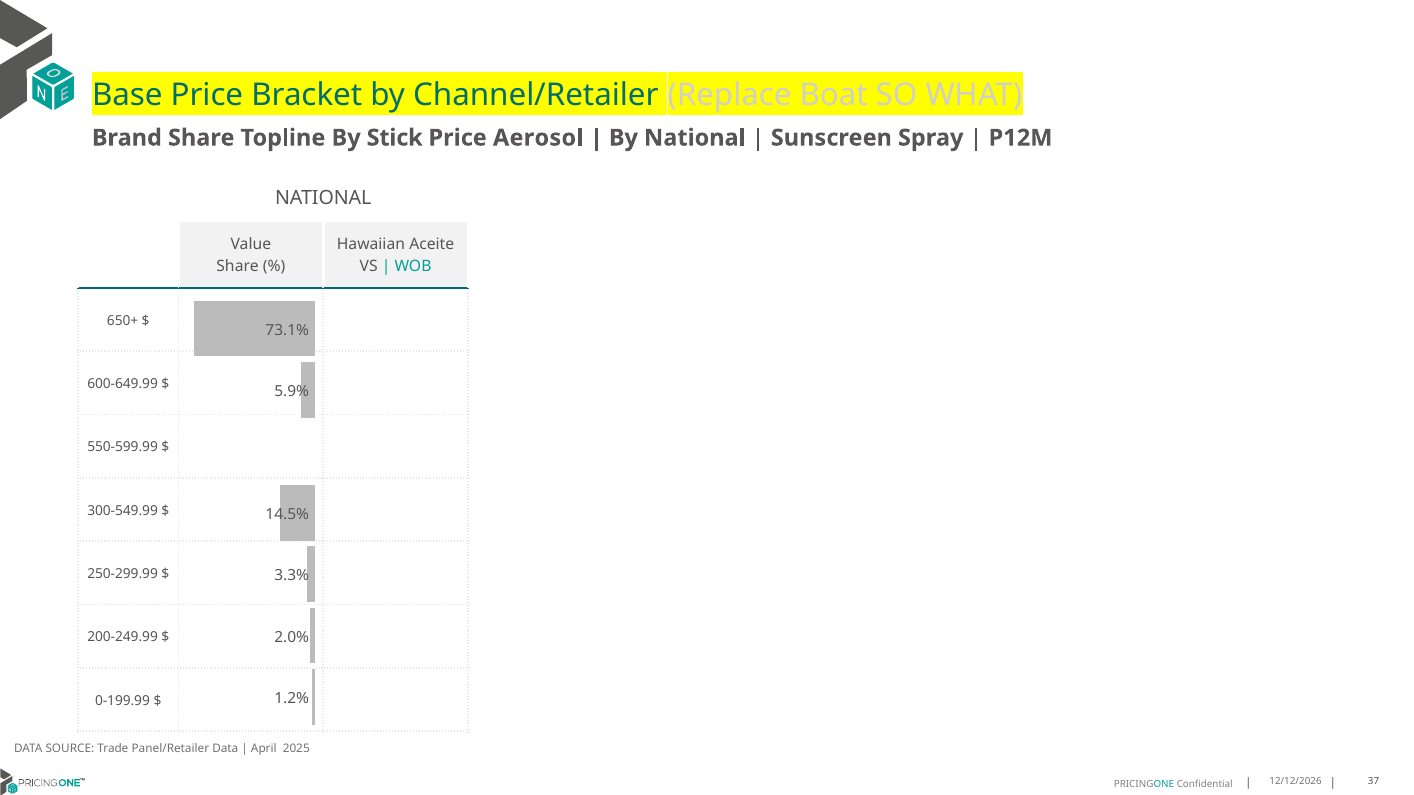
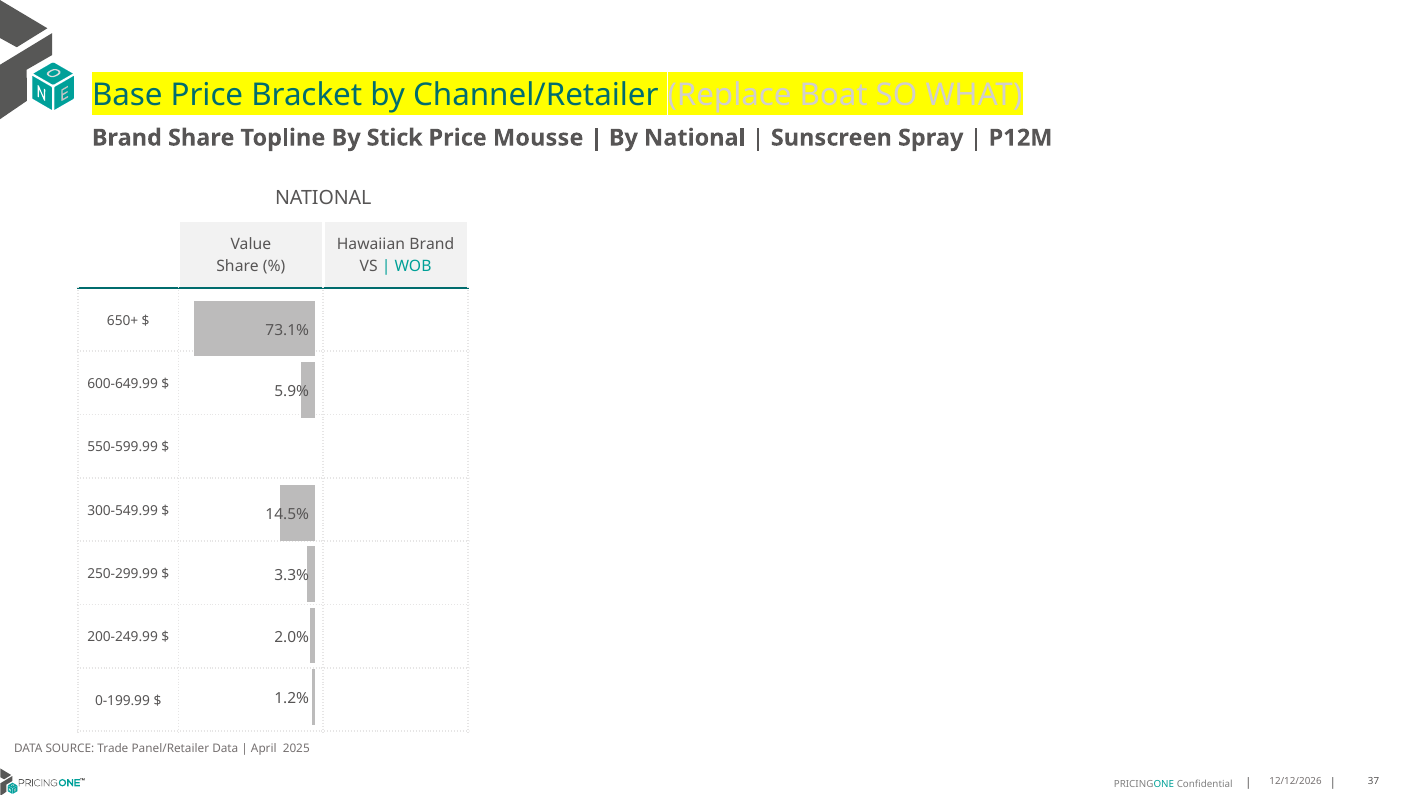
Aerosol: Aerosol -> Mousse
Hawaiian Aceite: Aceite -> Brand
